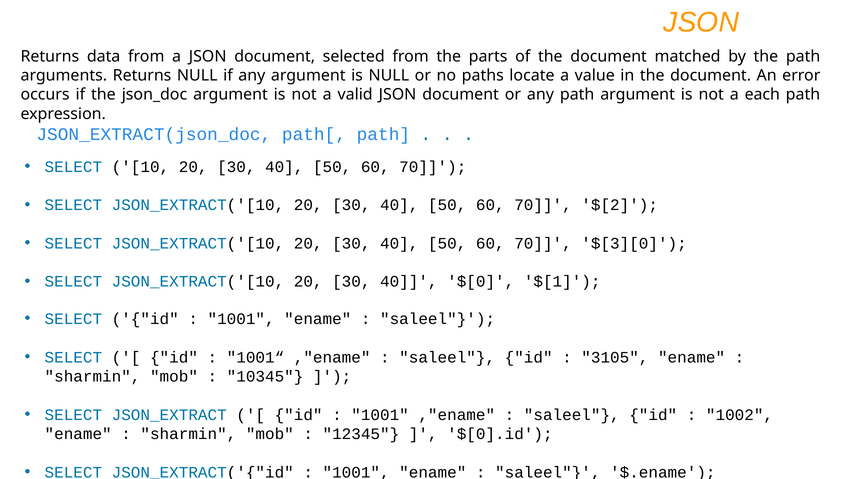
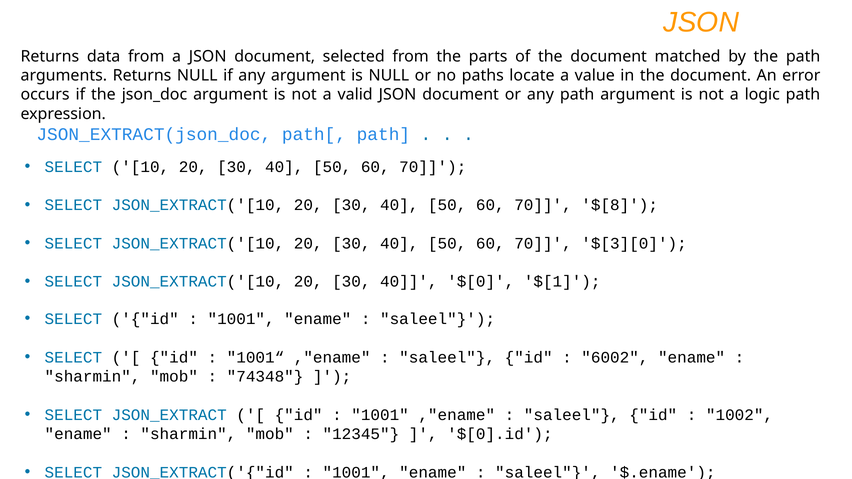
each: each -> logic
$[2: $[2 -> $[8
3105: 3105 -> 6002
10345: 10345 -> 74348
